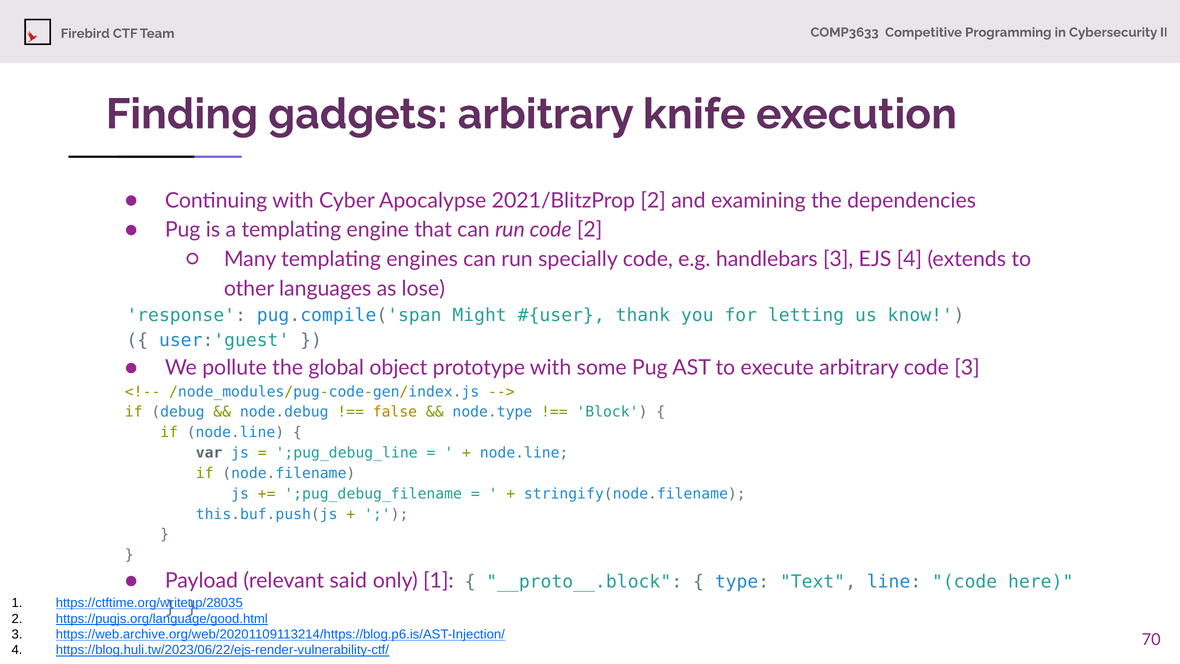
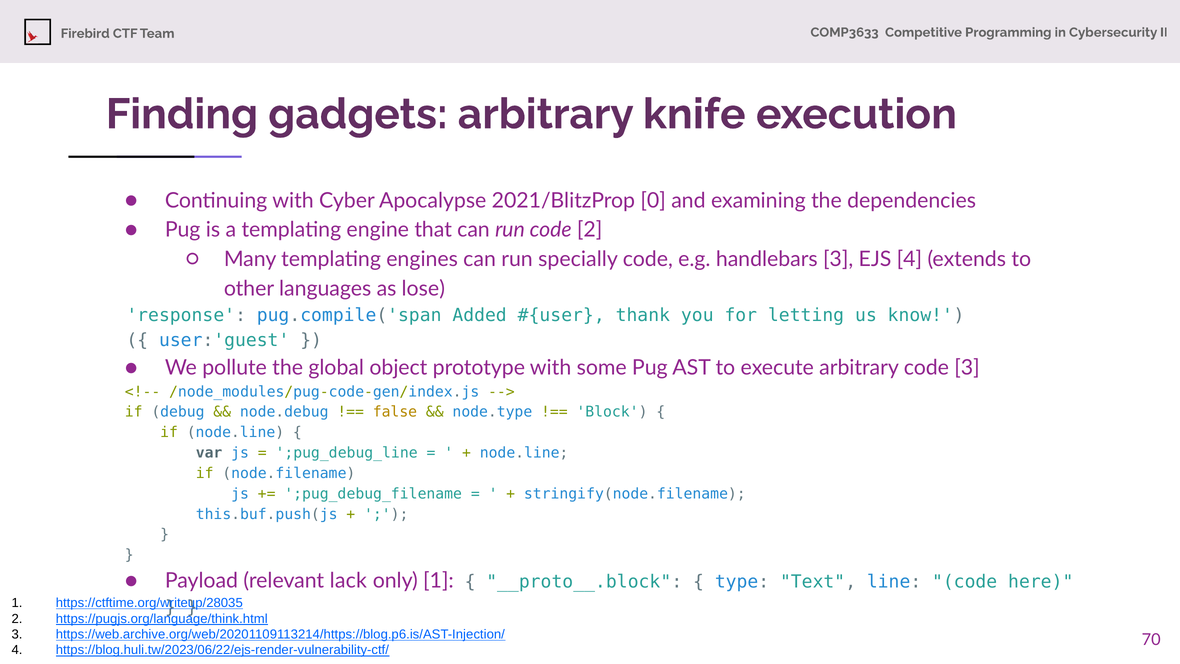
2021/BlitzProp 2: 2 -> 0
Might: Might -> Added
said: said -> lack
https://pugjs.org/language/good.html: https://pugjs.org/language/good.html -> https://pugjs.org/language/think.html
